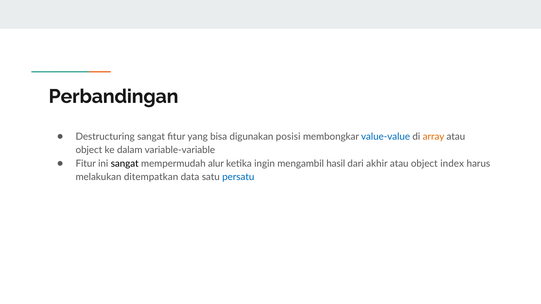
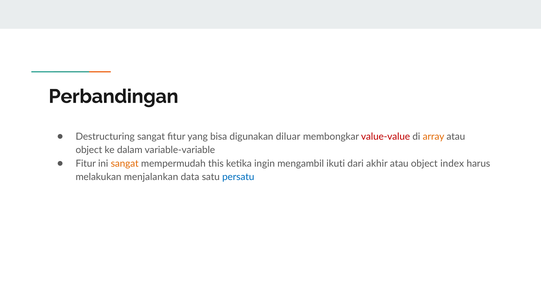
posisi: posisi -> diluar
value-value colour: blue -> red
sangat at (125, 164) colour: black -> orange
alur: alur -> this
hasil: hasil -> ikuti
ditempatkan: ditempatkan -> menjalankan
